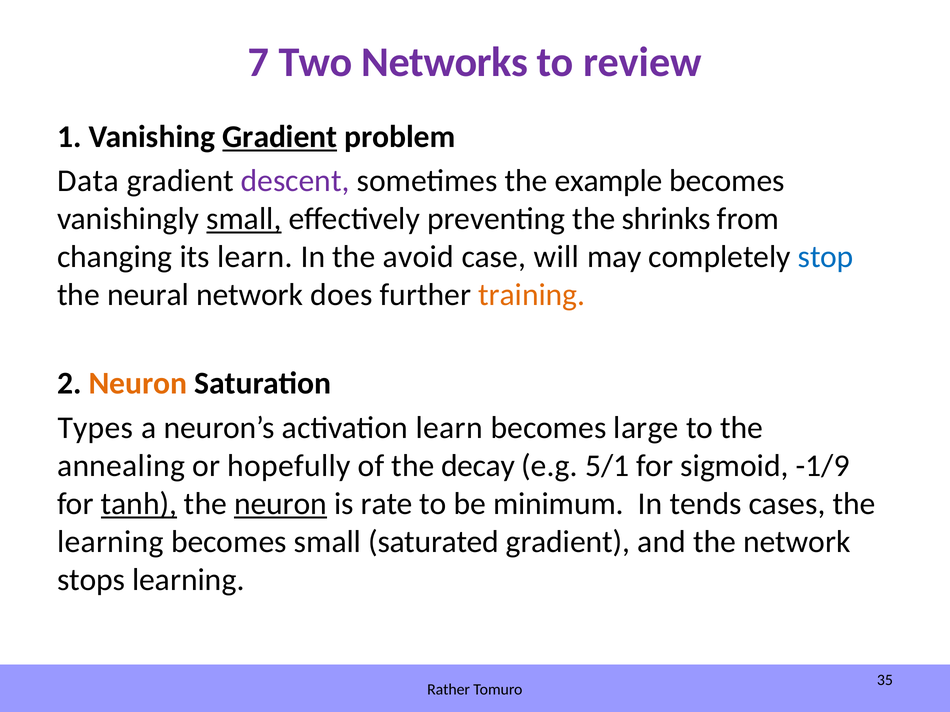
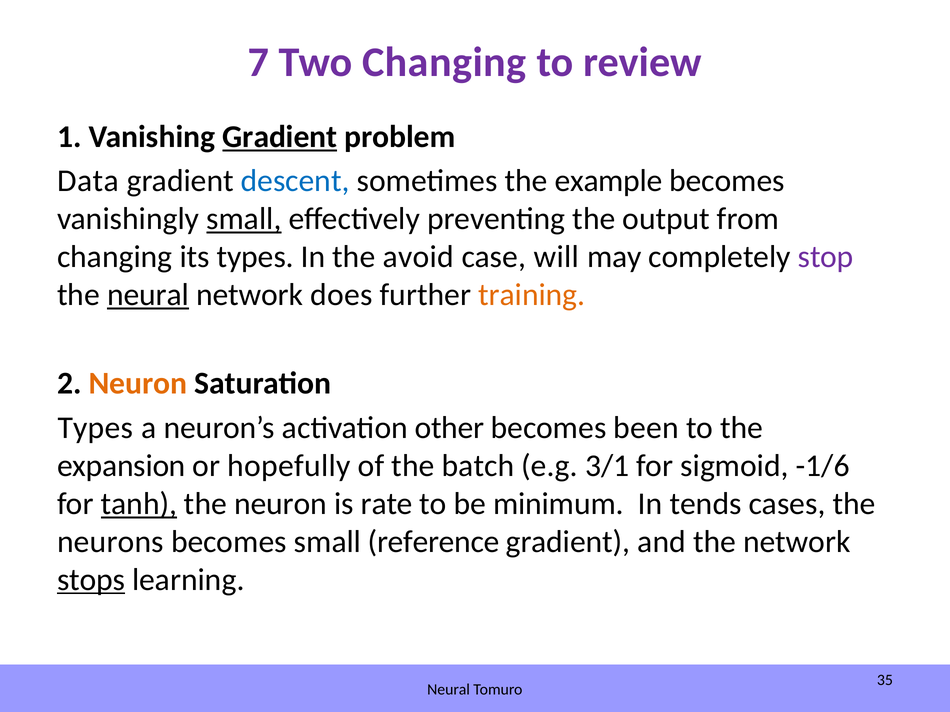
Two Networks: Networks -> Changing
descent colour: purple -> blue
shrinks: shrinks -> output
its learn: learn -> types
stop colour: blue -> purple
neural at (148, 295) underline: none -> present
activation learn: learn -> other
large: large -> been
annealing: annealing -> expansion
decay: decay -> batch
5/1: 5/1 -> 3/1
-1/9: -1/9 -> -1/6
neuron at (281, 504) underline: present -> none
learning at (110, 542): learning -> neurons
saturated: saturated -> reference
stops underline: none -> present
Rather at (449, 690): Rather -> Neural
